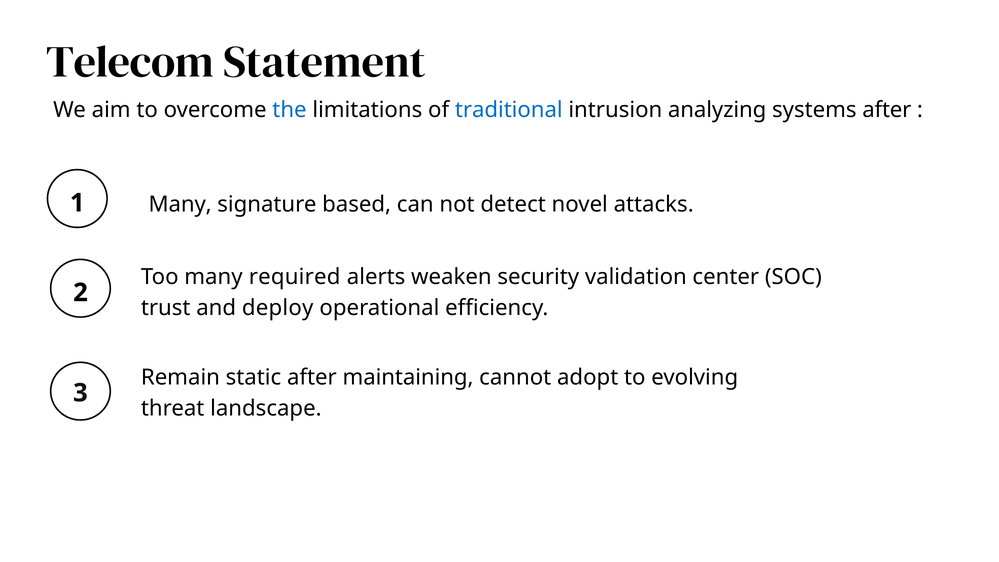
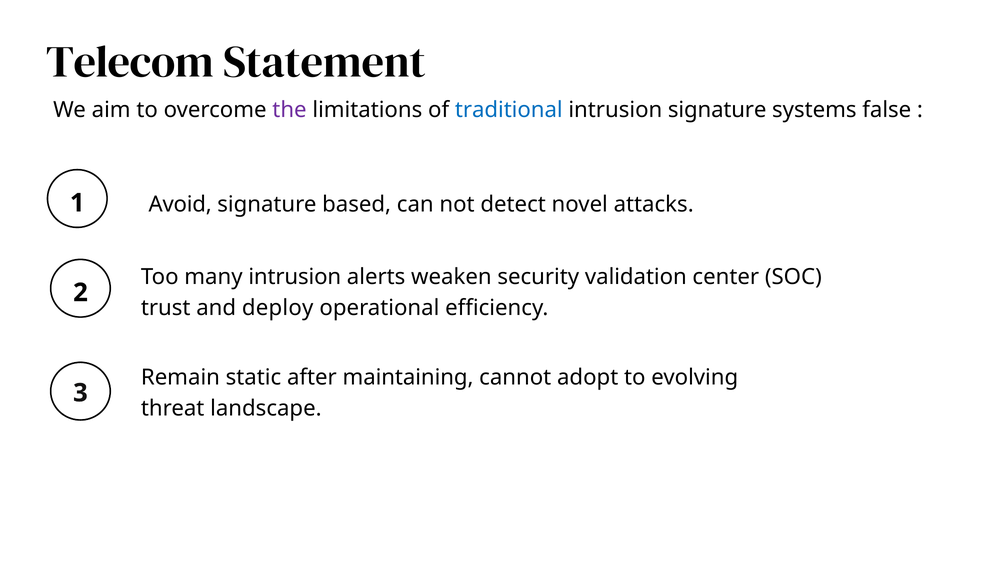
the colour: blue -> purple
intrusion analyzing: analyzing -> signature
systems after: after -> false
Many at (180, 204): Many -> Avoid
many required: required -> intrusion
